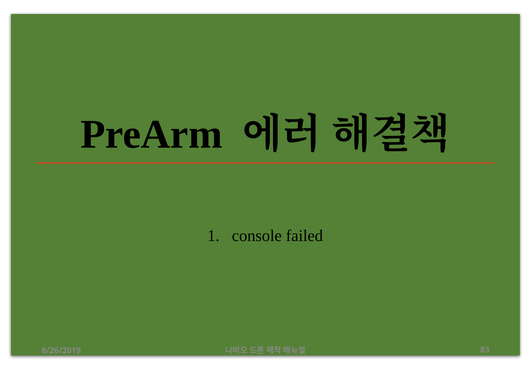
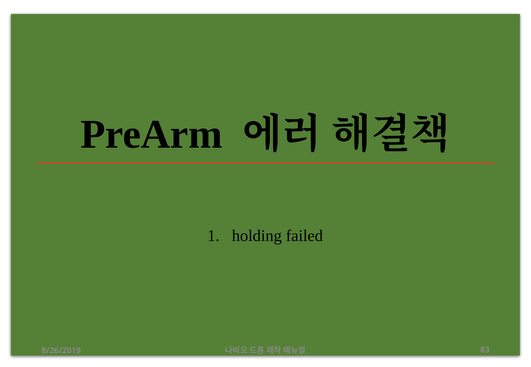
console: console -> holding
